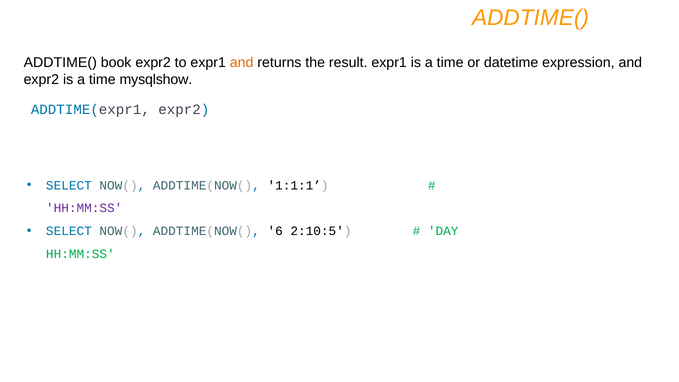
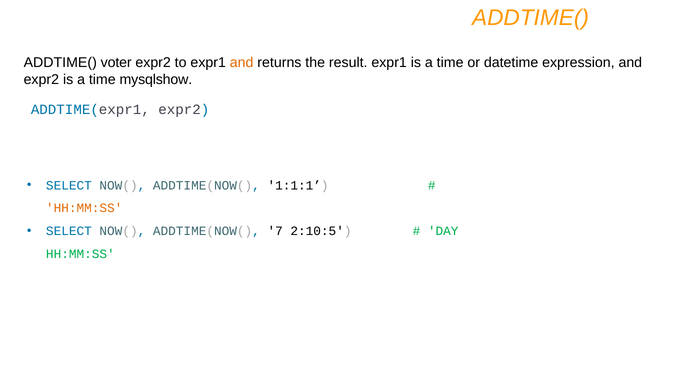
book: book -> voter
HH:MM:SS at (84, 208) colour: purple -> orange
6: 6 -> 7
